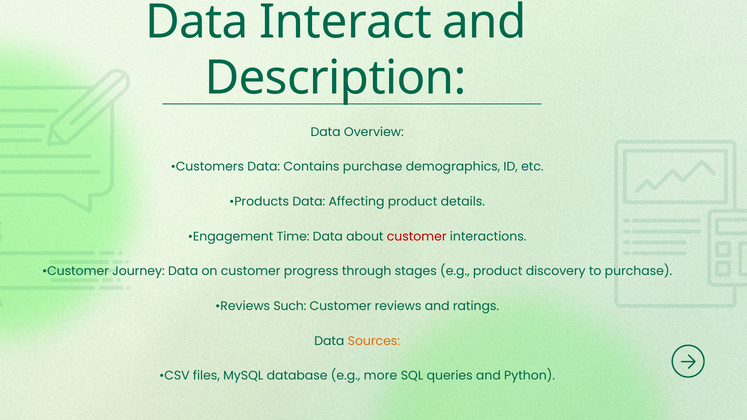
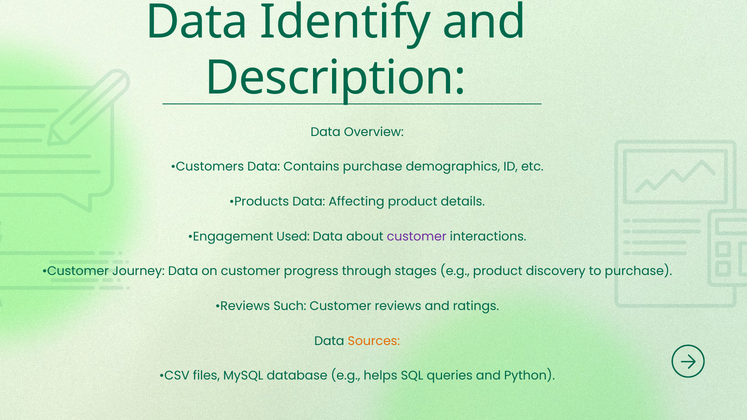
Interact: Interact -> Identify
Time: Time -> Used
customer at (417, 237) colour: red -> purple
more: more -> helps
